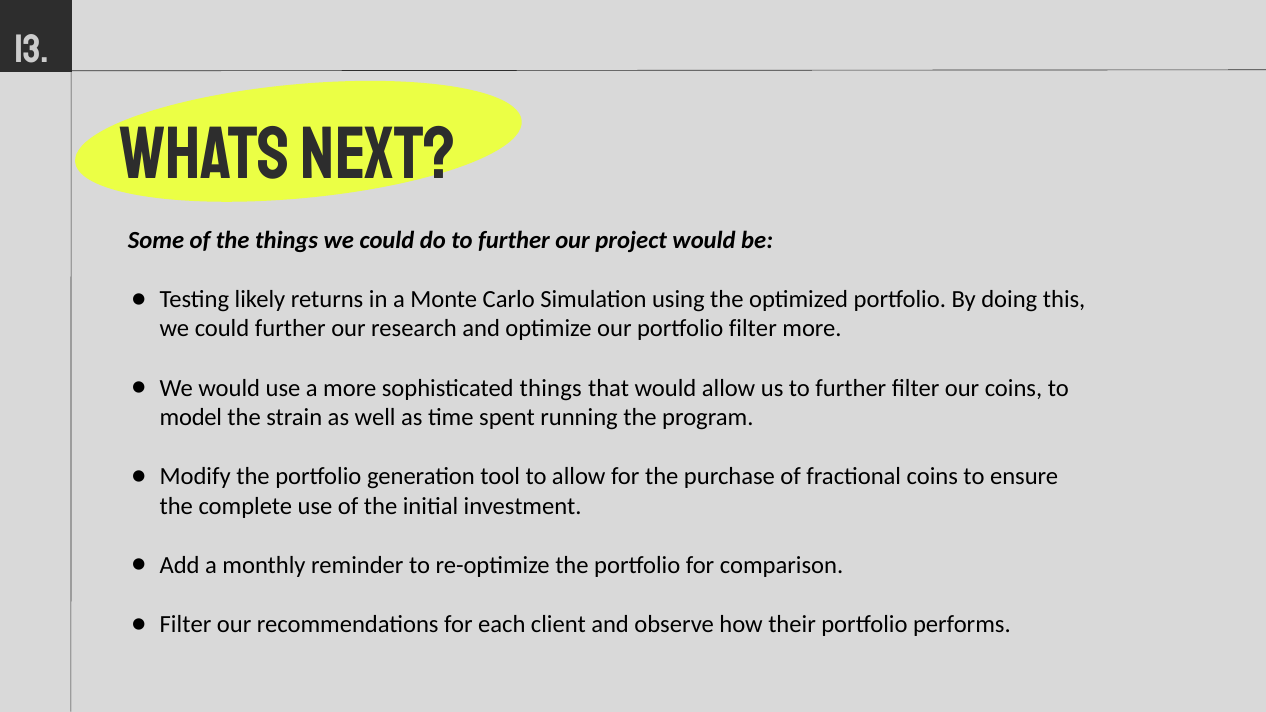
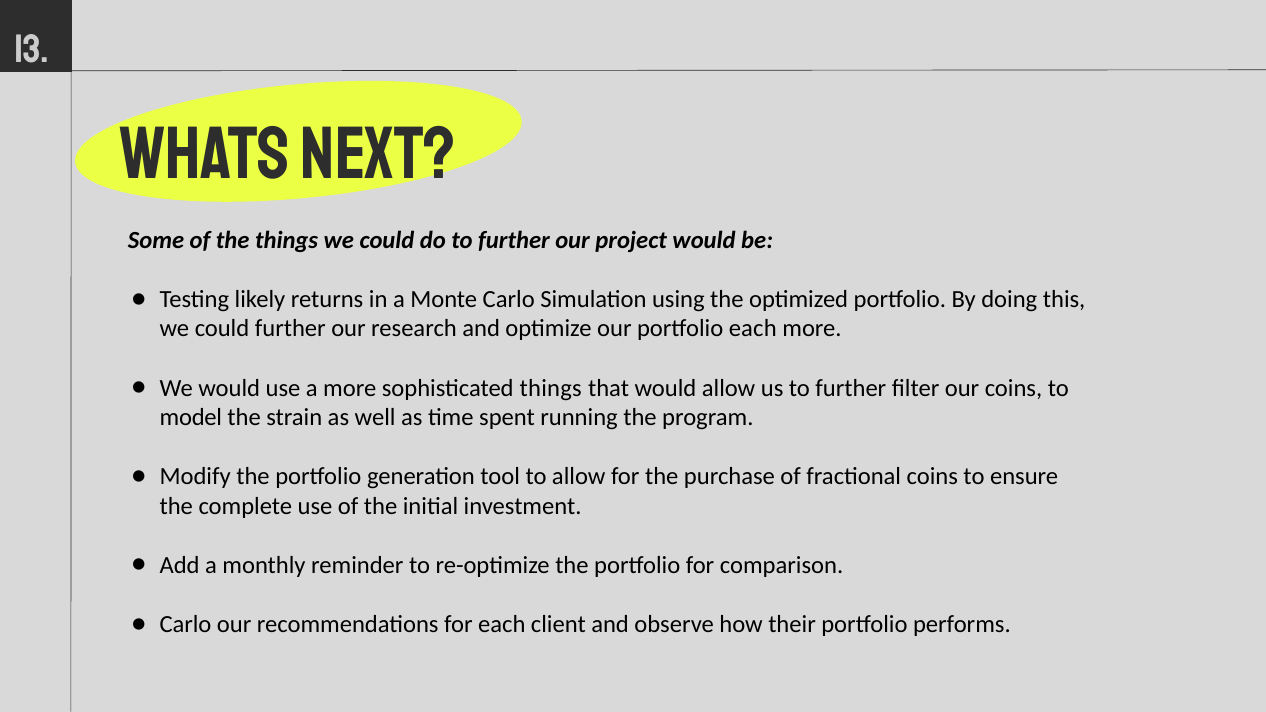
portfolio filter: filter -> each
Filter at (185, 624): Filter -> Carlo
